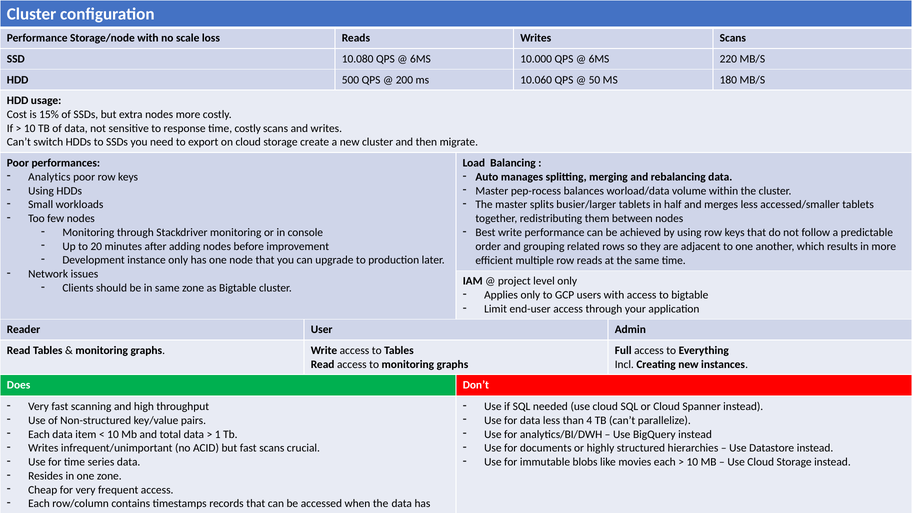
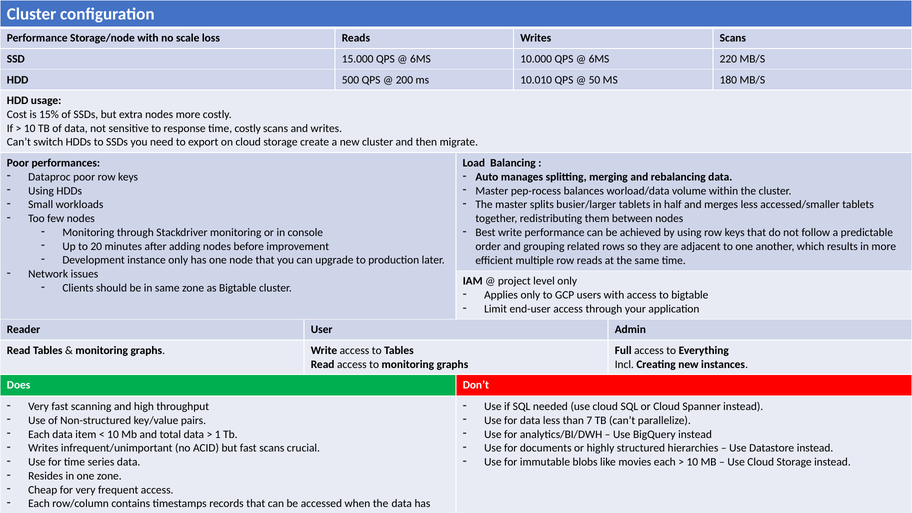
10.080: 10.080 -> 15.000
10.060: 10.060 -> 10.010
Analytics: Analytics -> Dataproc
4: 4 -> 7
